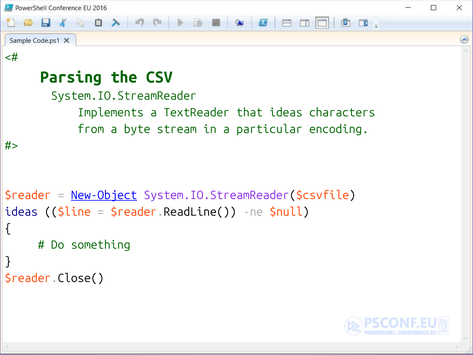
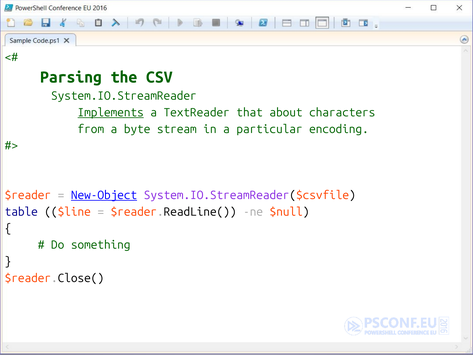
Implements underline: none -> present
that ideas: ideas -> about
ideas at (21, 212): ideas -> table
